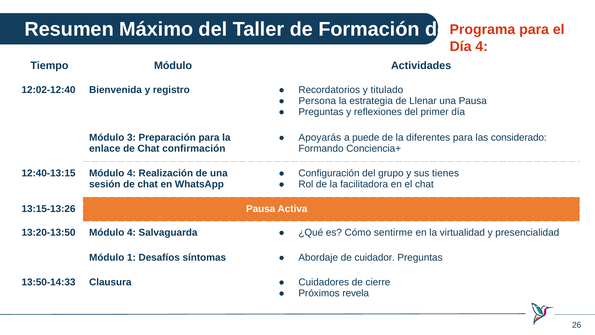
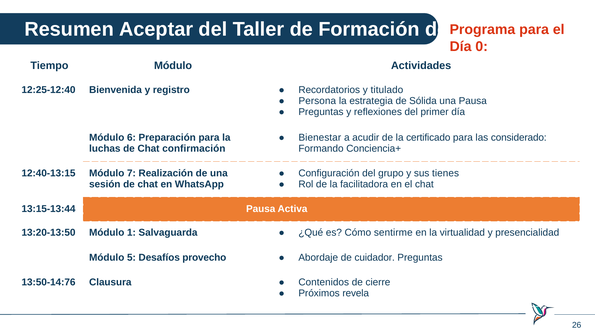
Máximo: Máximo -> Aceptar
Día 4: 4 -> 0
12:02-12:40: 12:02-12:40 -> 12:25-12:40
Llenar: Llenar -> Sólida
Apoyarás: Apoyarás -> Bienestar
puede: puede -> acudir
diferentes: diferentes -> certificado
3: 3 -> 6
enlace: enlace -> luchas
12:40-13:15 Módulo 4: 4 -> 7
13:15-13:26: 13:15-13:26 -> 13:15-13:44
13:20-13:50 Módulo 4: 4 -> 1
1: 1 -> 5
síntomas: síntomas -> provecho
13:50-14:33: 13:50-14:33 -> 13:50-14:76
Cuidadores: Cuidadores -> Contenidos
